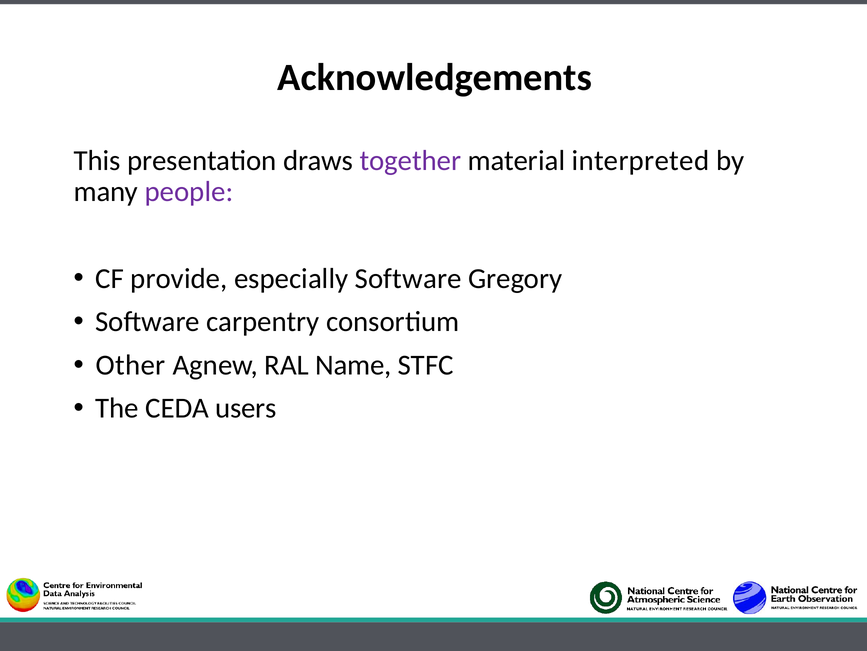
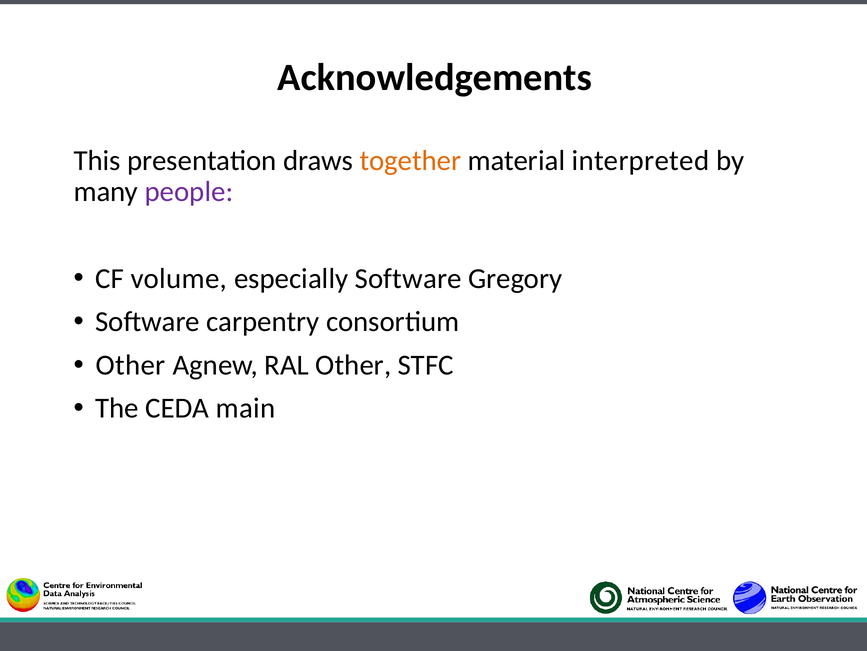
together colour: purple -> orange
provide: provide -> volume
RAL Name: Name -> Other
users: users -> main
